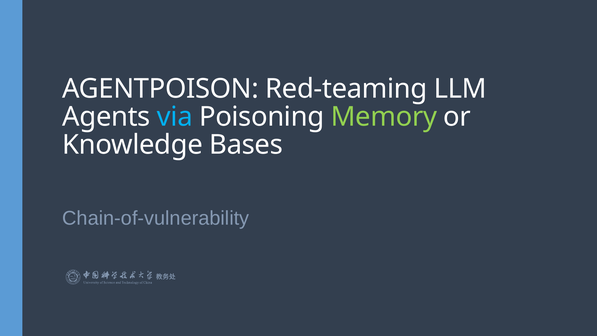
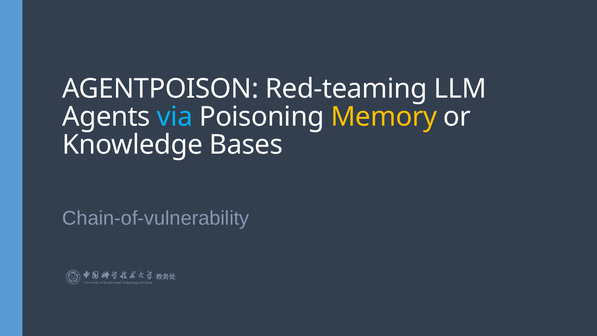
Memory colour: light green -> yellow
